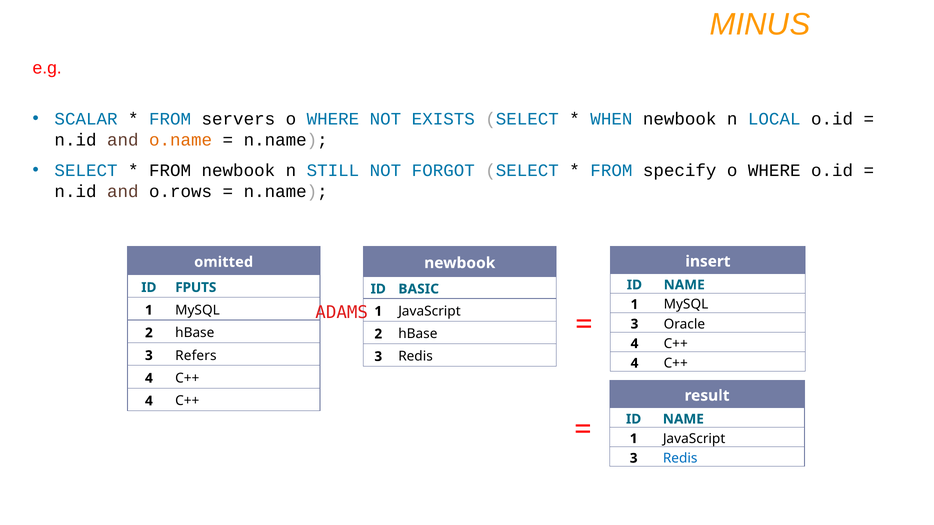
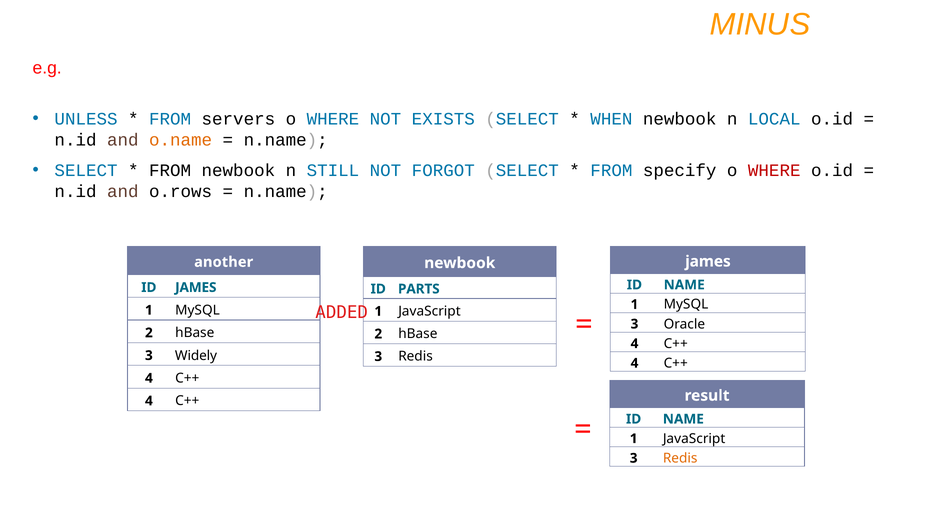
SCALAR: SCALAR -> UNLESS
WHERE at (774, 171) colour: black -> red
insert at (708, 262): insert -> james
omitted: omitted -> another
ID FPUTS: FPUTS -> JAMES
BASIC: BASIC -> PARTS
ADAMS: ADAMS -> ADDED
Refers: Refers -> Widely
Redis at (680, 459) colour: blue -> orange
